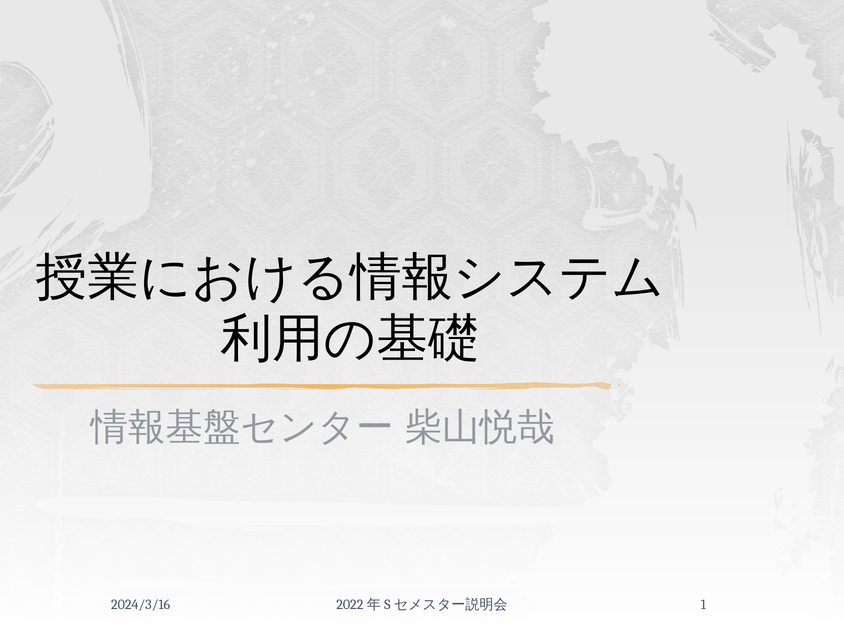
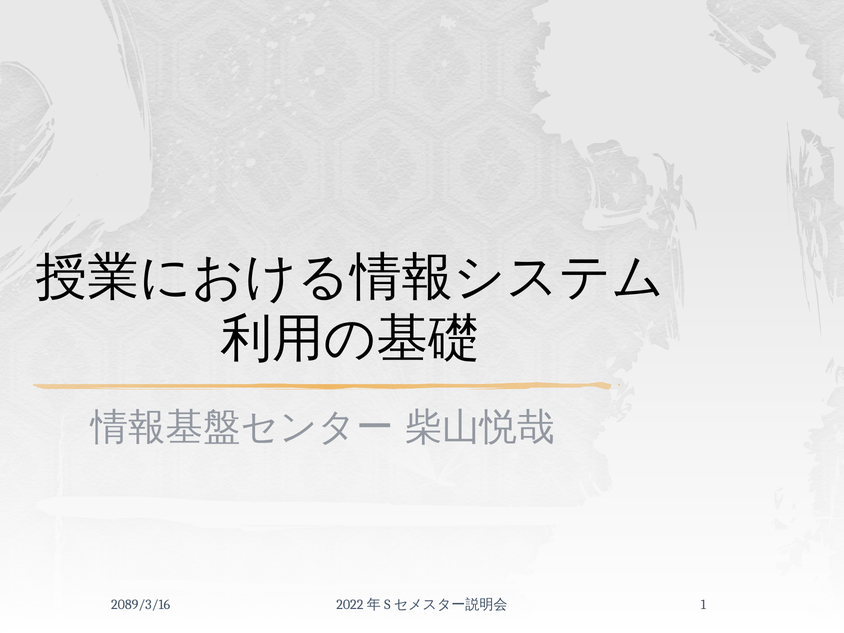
2024/3/16: 2024/3/16 -> 2089/3/16
